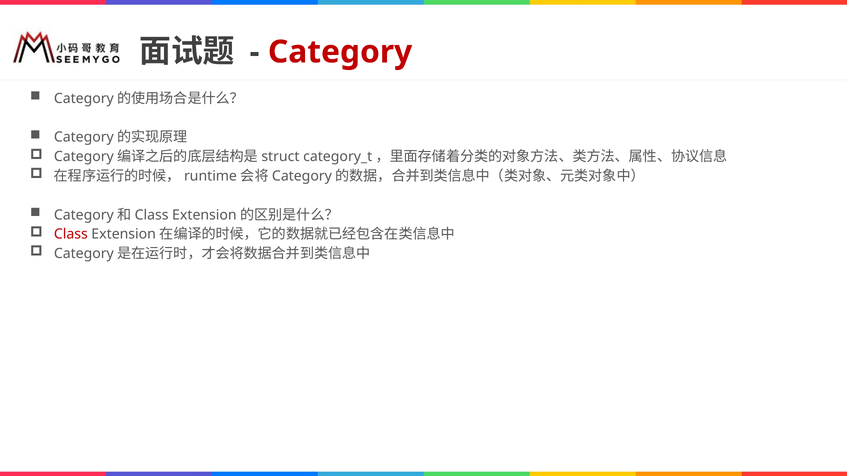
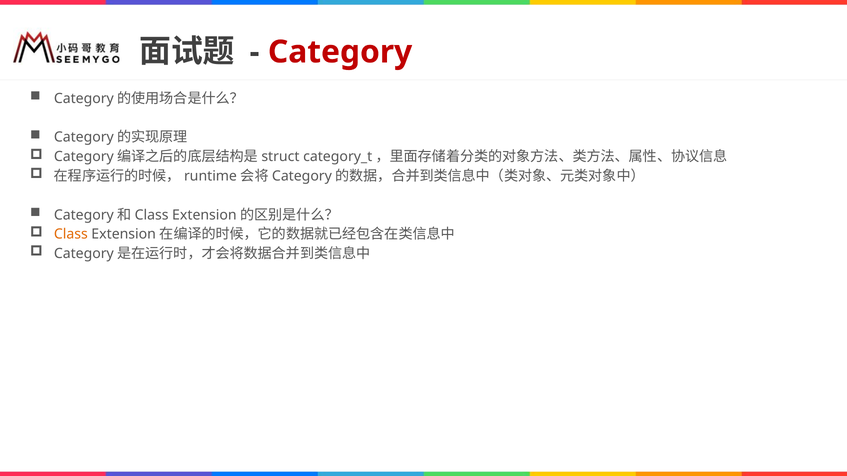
Class colour: red -> orange
